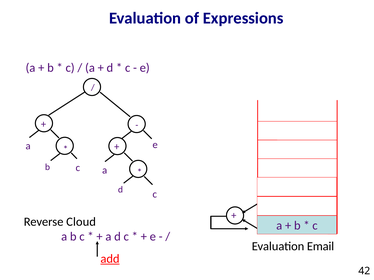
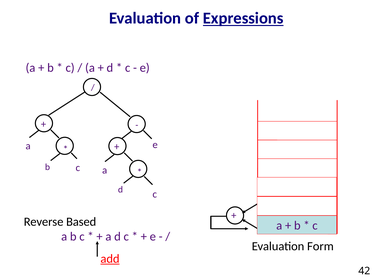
Expressions underline: none -> present
Cloud: Cloud -> Based
Email: Email -> Form
